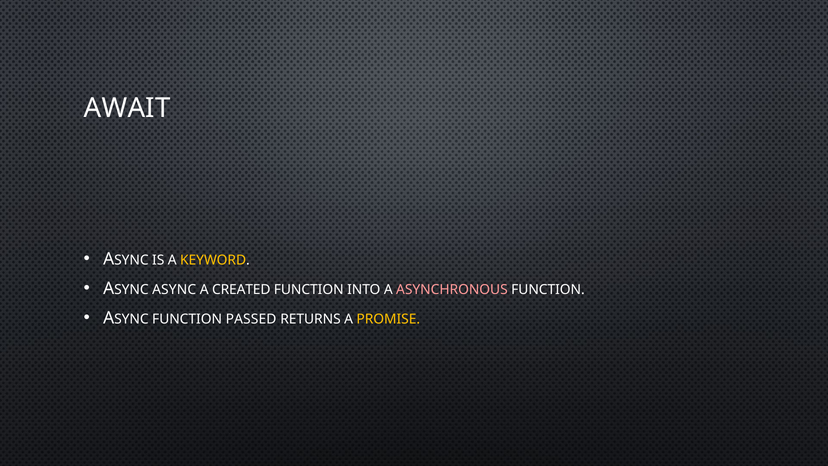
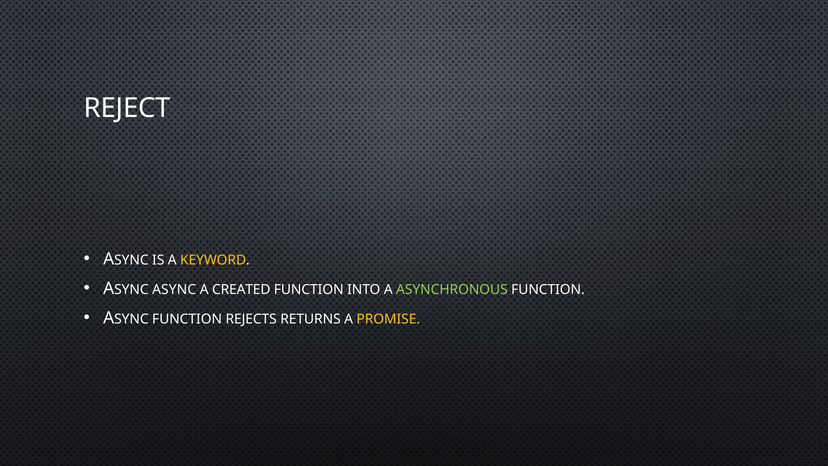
AWAIT: AWAIT -> REJECT
ASYNCHRONOUS colour: pink -> light green
PASSED: PASSED -> REJECTS
